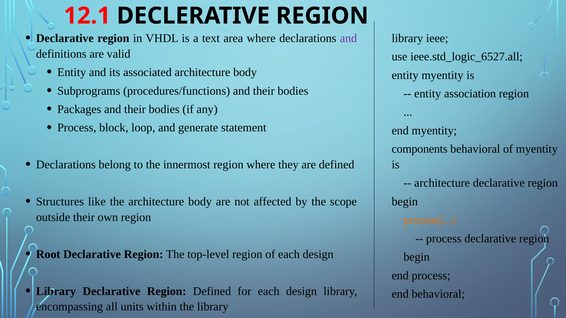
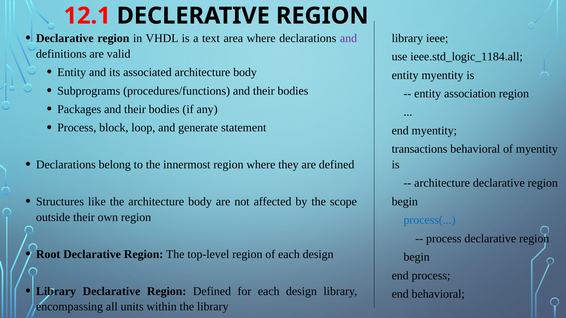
ieee.std_logic_6527.all: ieee.std_logic_6527.all -> ieee.std_logic_1184.all
components: components -> transactions
process( colour: orange -> blue
